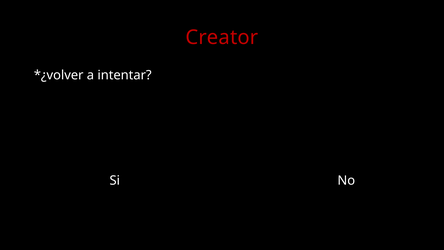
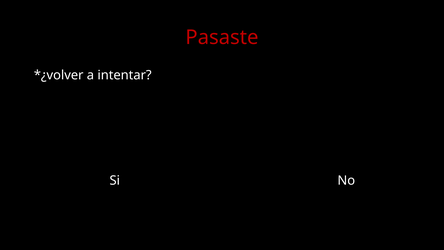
Creator: Creator -> Pasaste
